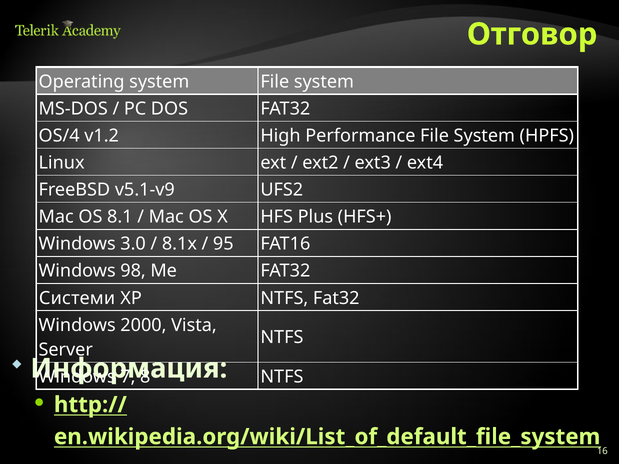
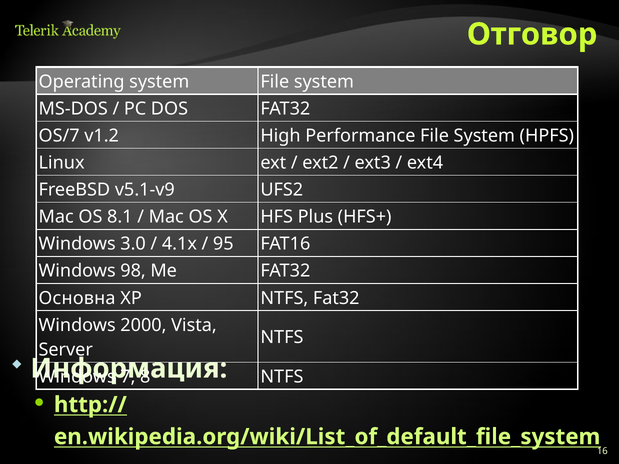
OS/4: OS/4 -> OS/7
8.1x: 8.1x -> 4.1x
Системи: Системи -> Основна
